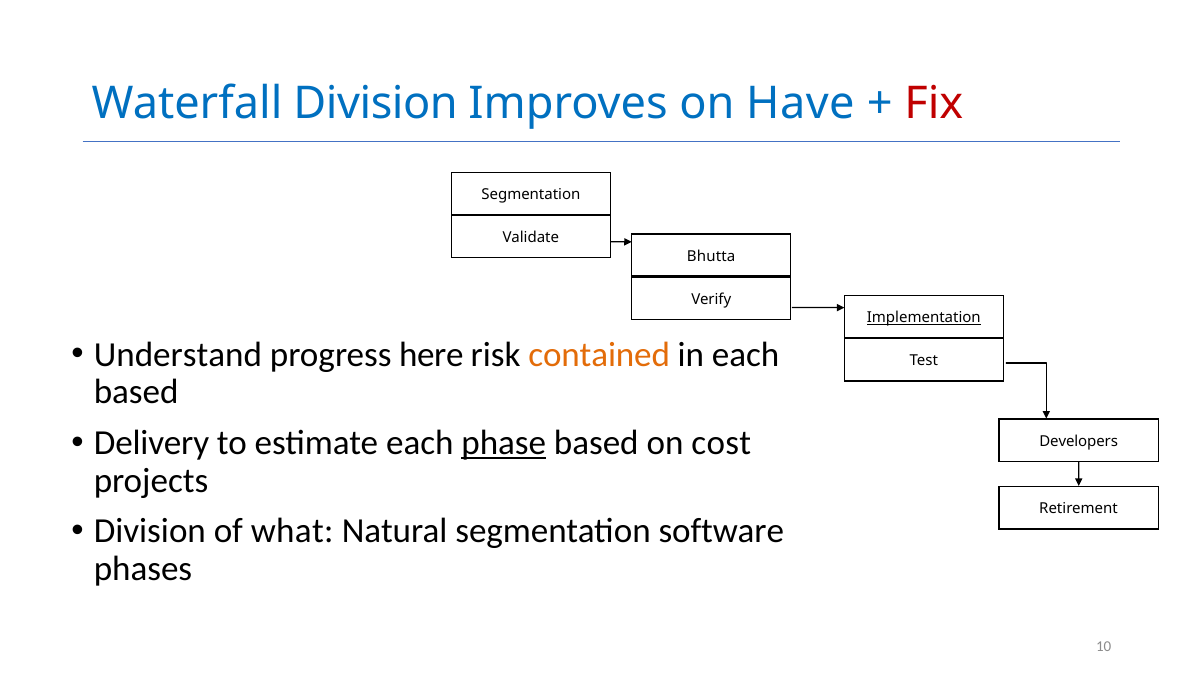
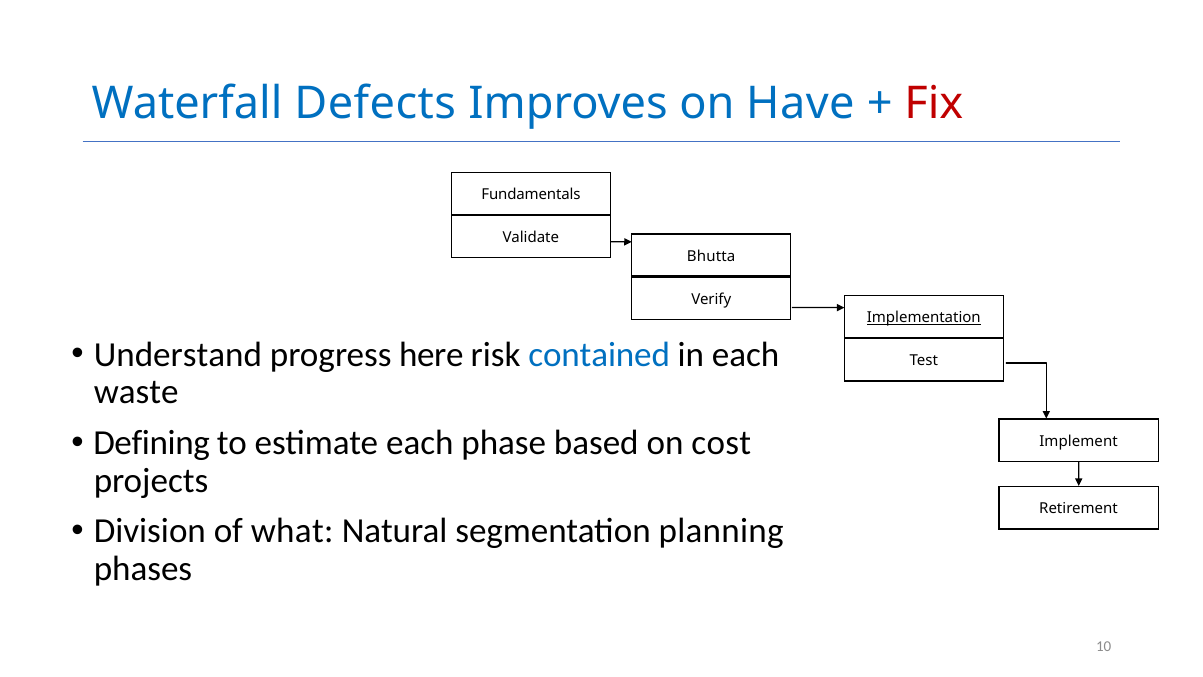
Waterfall Division: Division -> Defects
Segmentation at (531, 194): Segmentation -> Fundamentals
contained colour: orange -> blue
based at (136, 392): based -> waste
Delivery: Delivery -> Defining
phase underline: present -> none
Developers: Developers -> Implement
software: software -> planning
